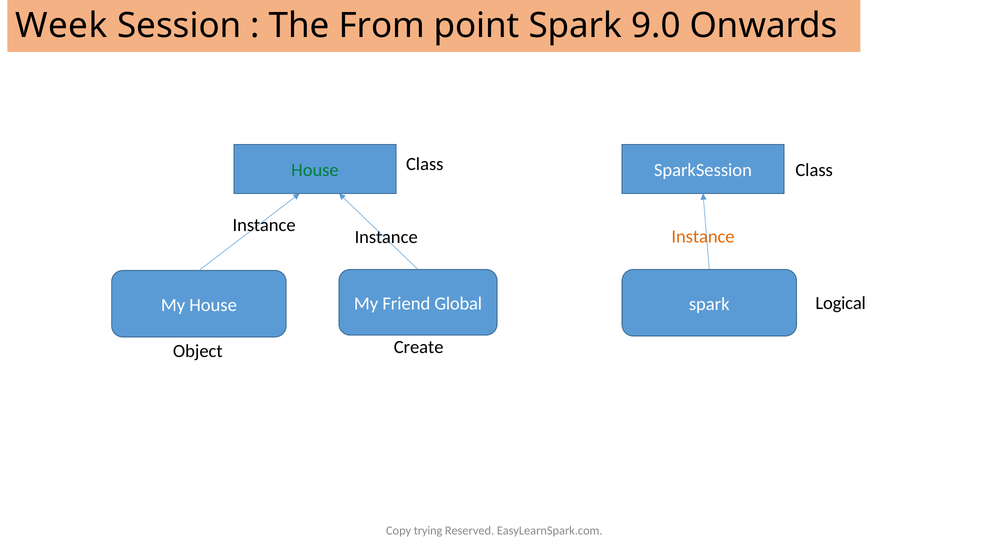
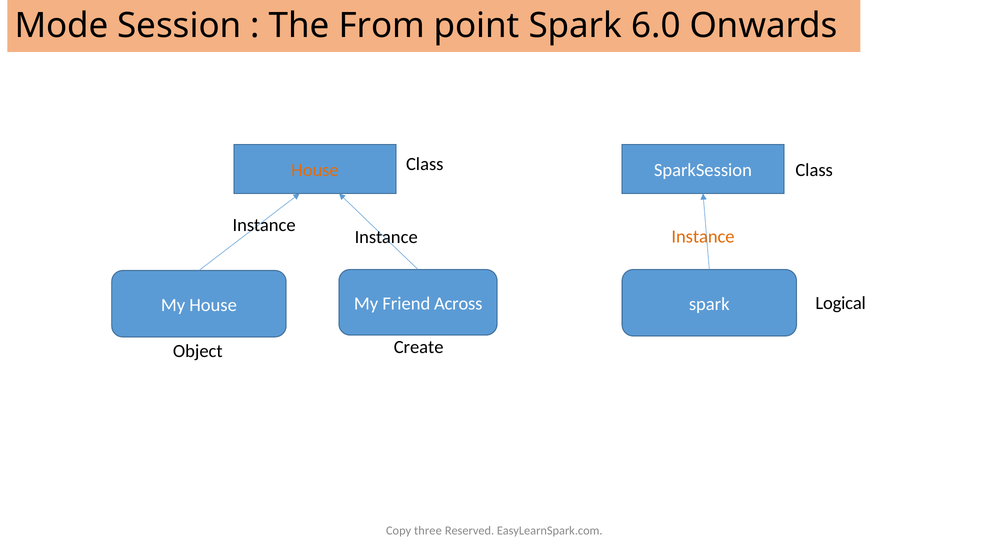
Week: Week -> Mode
9.0: 9.0 -> 6.0
House at (315, 170) colour: green -> orange
Global: Global -> Across
trying: trying -> three
